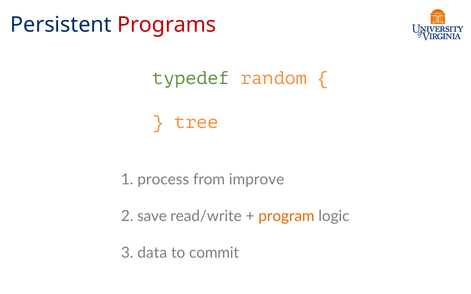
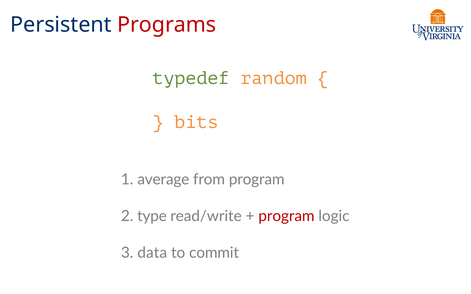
tree: tree -> bits
process: process -> average
from improve: improve -> program
save: save -> type
program at (286, 216) colour: orange -> red
